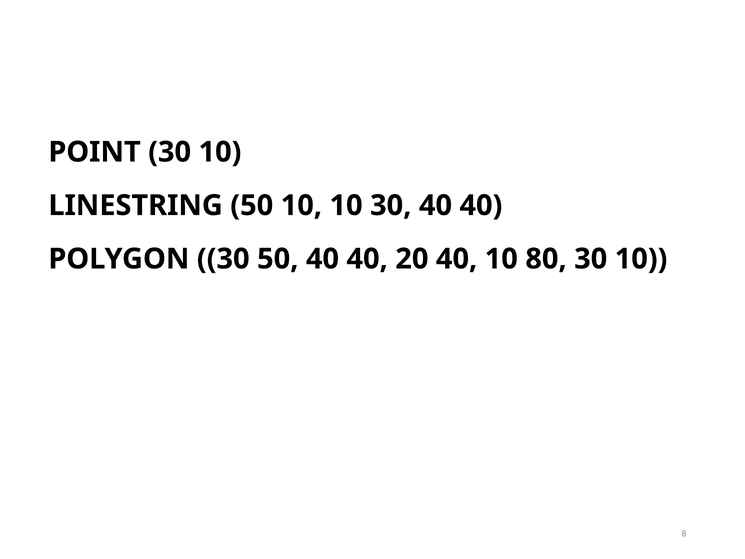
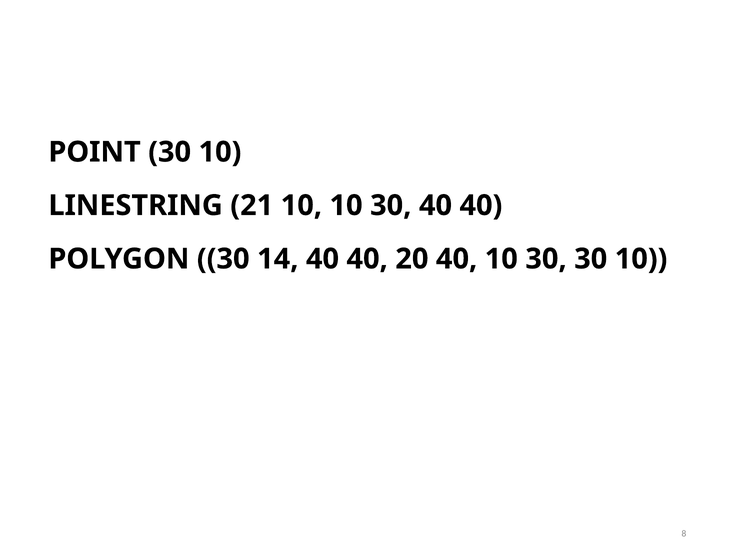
LINESTRING 50: 50 -> 21
30 50: 50 -> 14
40 10 80: 80 -> 30
